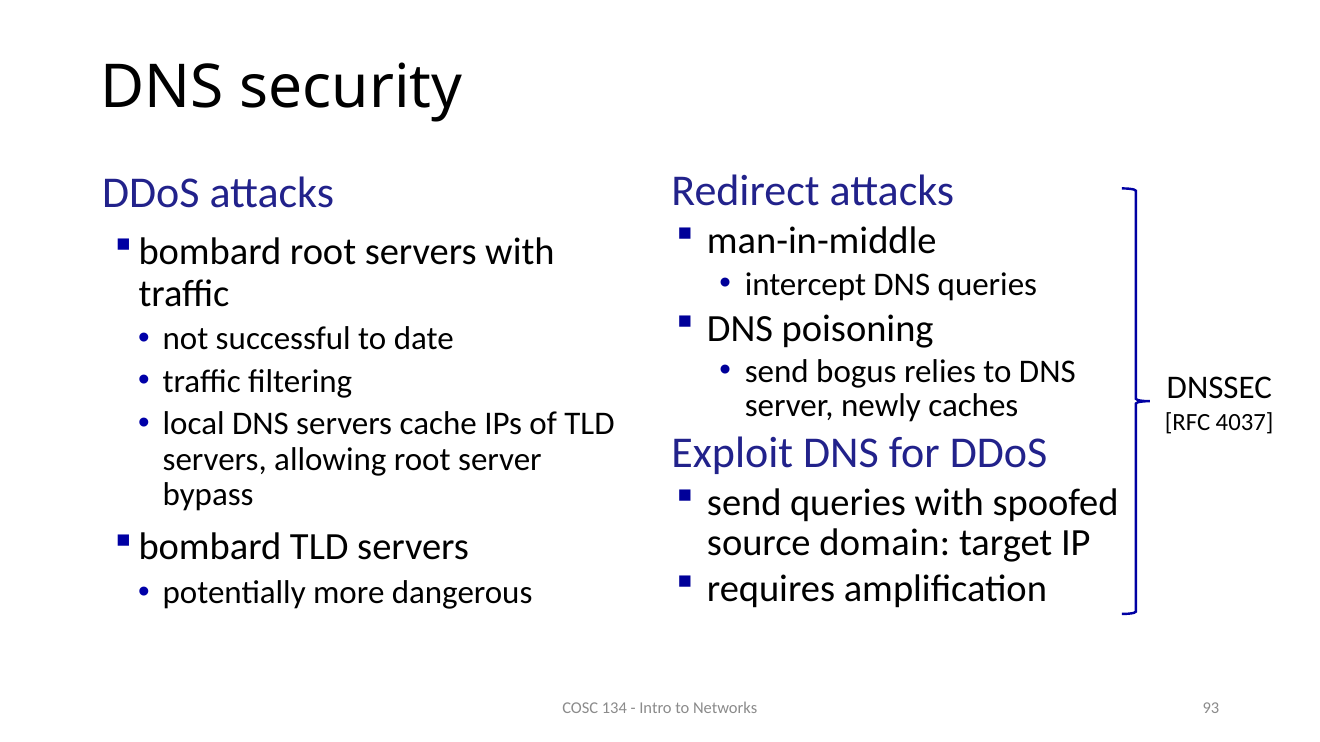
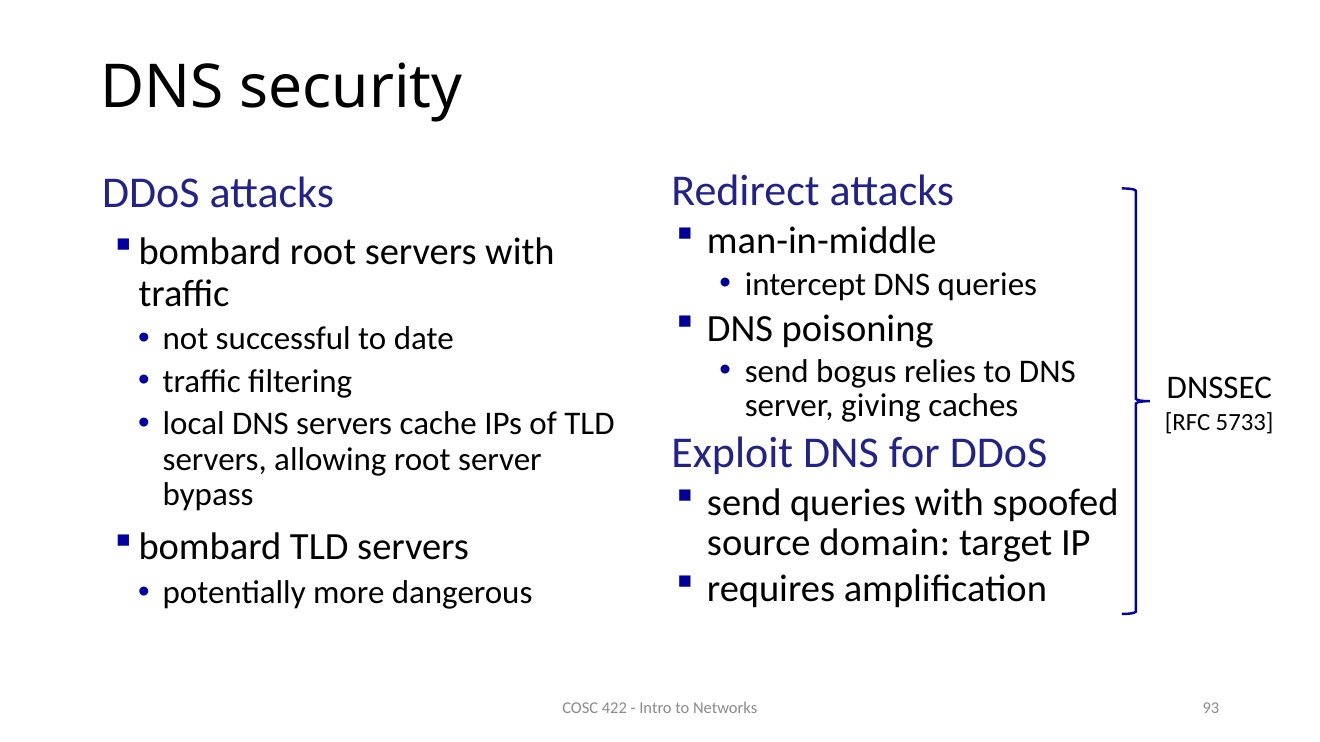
newly: newly -> giving
4037: 4037 -> 5733
134: 134 -> 422
